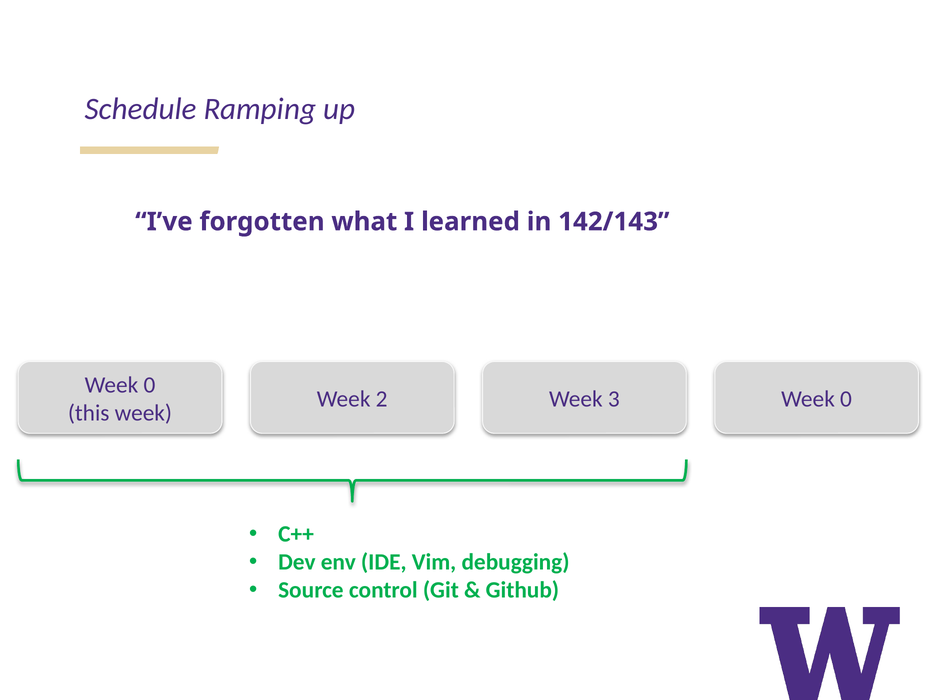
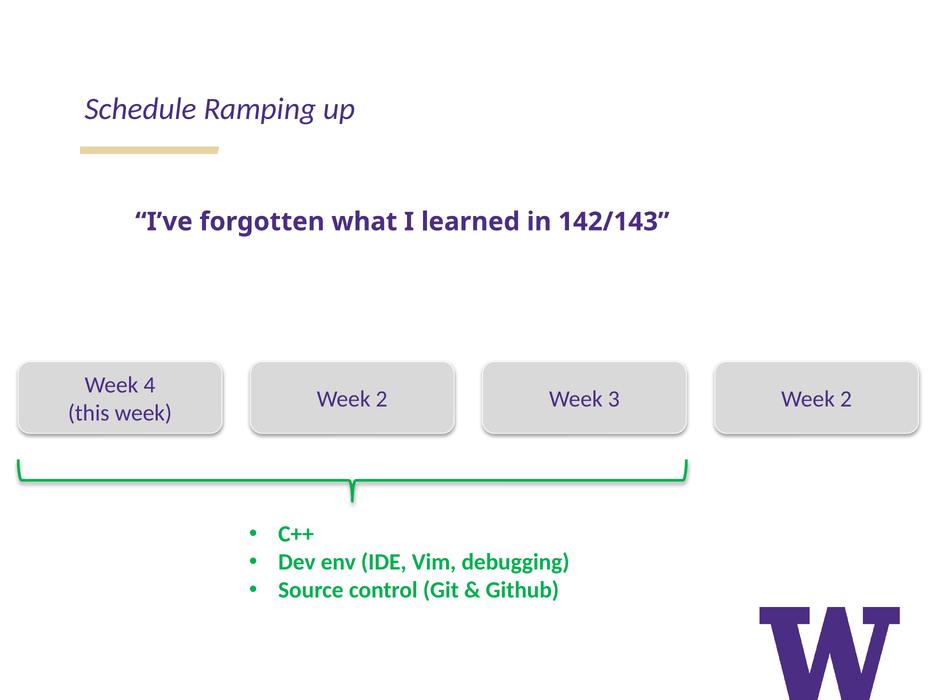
0 at (149, 385): 0 -> 4
3 Week 0: 0 -> 2
